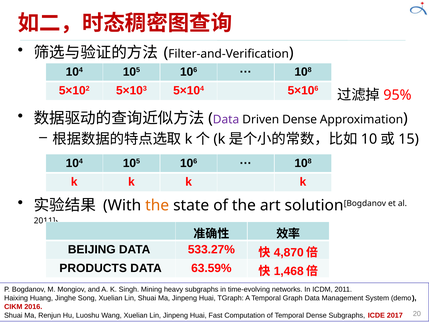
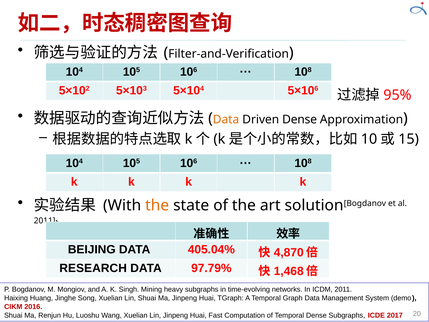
Data at (226, 120) colour: purple -> orange
533.27%: 533.27% -> 405.04%
PRODUCTS: PRODUCTS -> RESEARCH
63.59%: 63.59% -> 97.79%
